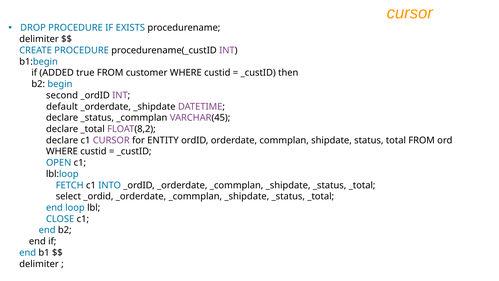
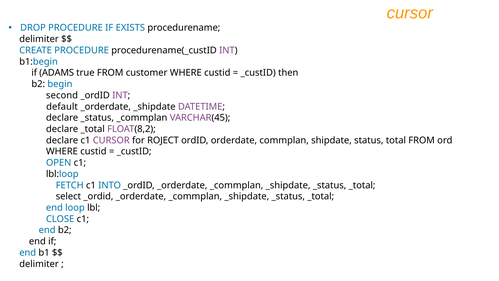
ADDED: ADDED -> ADAMS
ENTITY: ENTITY -> ROJECT
